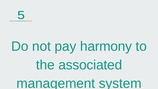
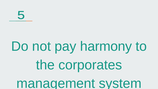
associated: associated -> corporates
